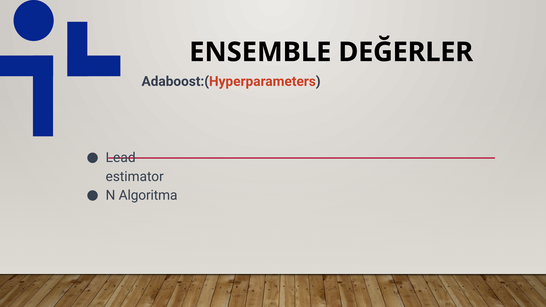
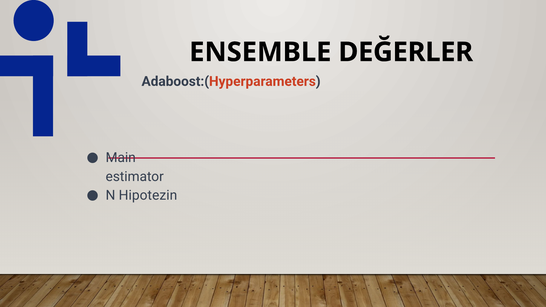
Lead: Lead -> Main
Algoritma: Algoritma -> Hipotezin
